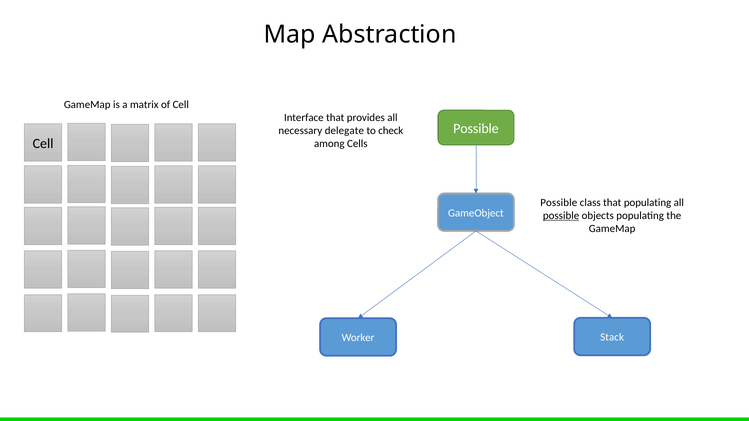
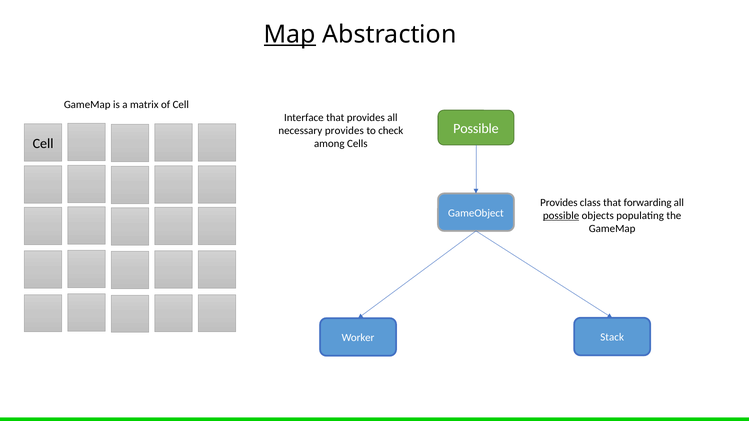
Map underline: none -> present
necessary delegate: delegate -> provides
Possible at (559, 203): Possible -> Provides
that populating: populating -> forwarding
